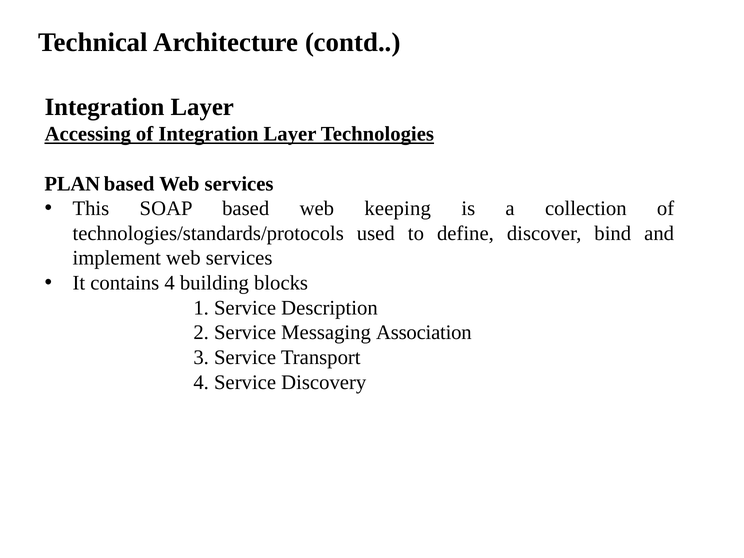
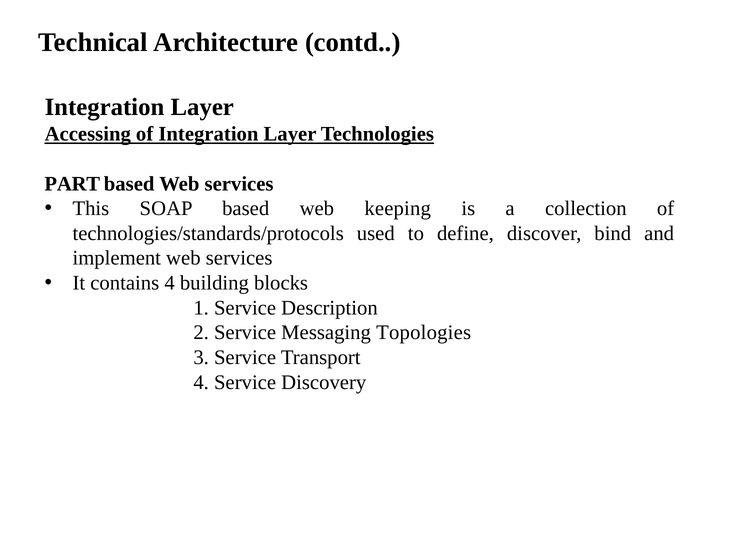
PLAN: PLAN -> PART
Association: Association -> Topologies
